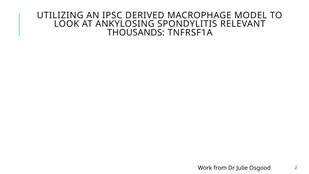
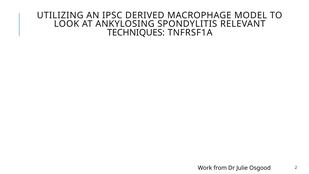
THOUSANDS: THOUSANDS -> TECHNIQUES
